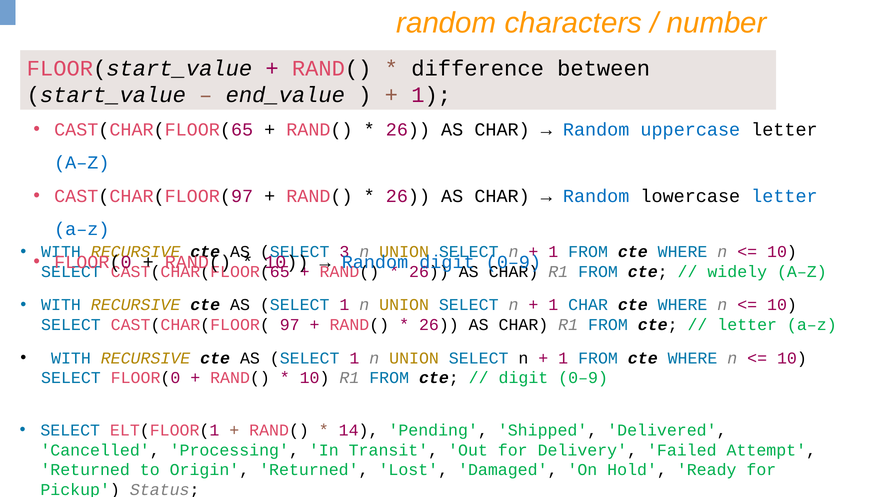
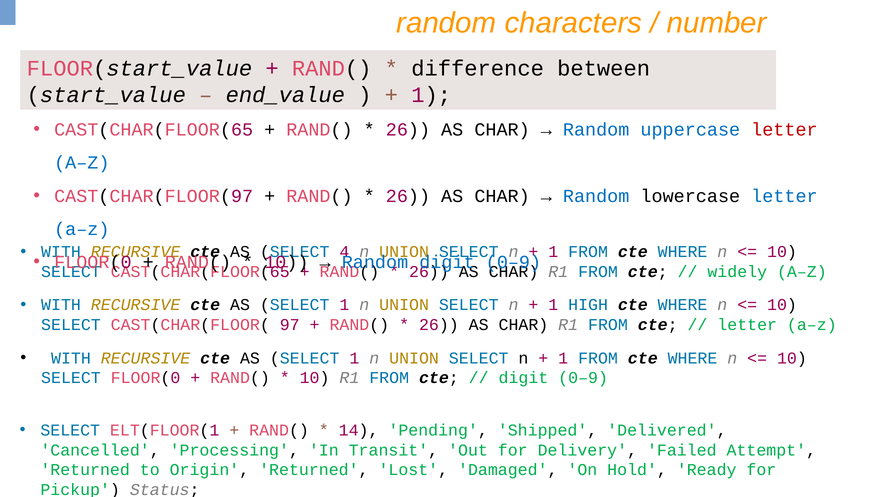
letter at (784, 130) colour: black -> red
3: 3 -> 4
1 CHAR: CHAR -> HIGH
